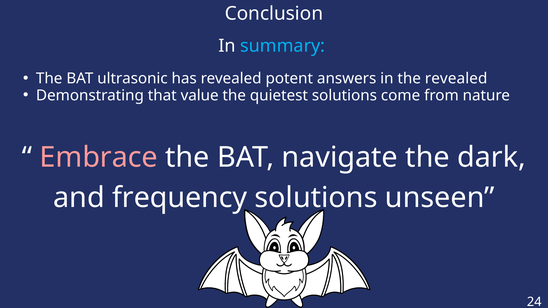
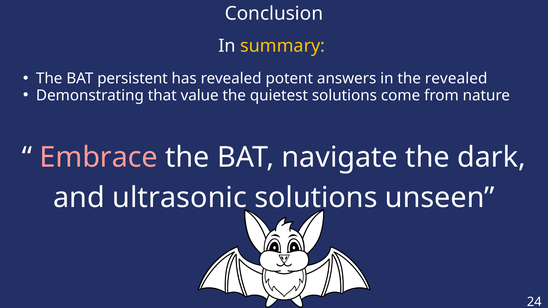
summary colour: light blue -> yellow
ultrasonic: ultrasonic -> persistent
frequency: frequency -> ultrasonic
